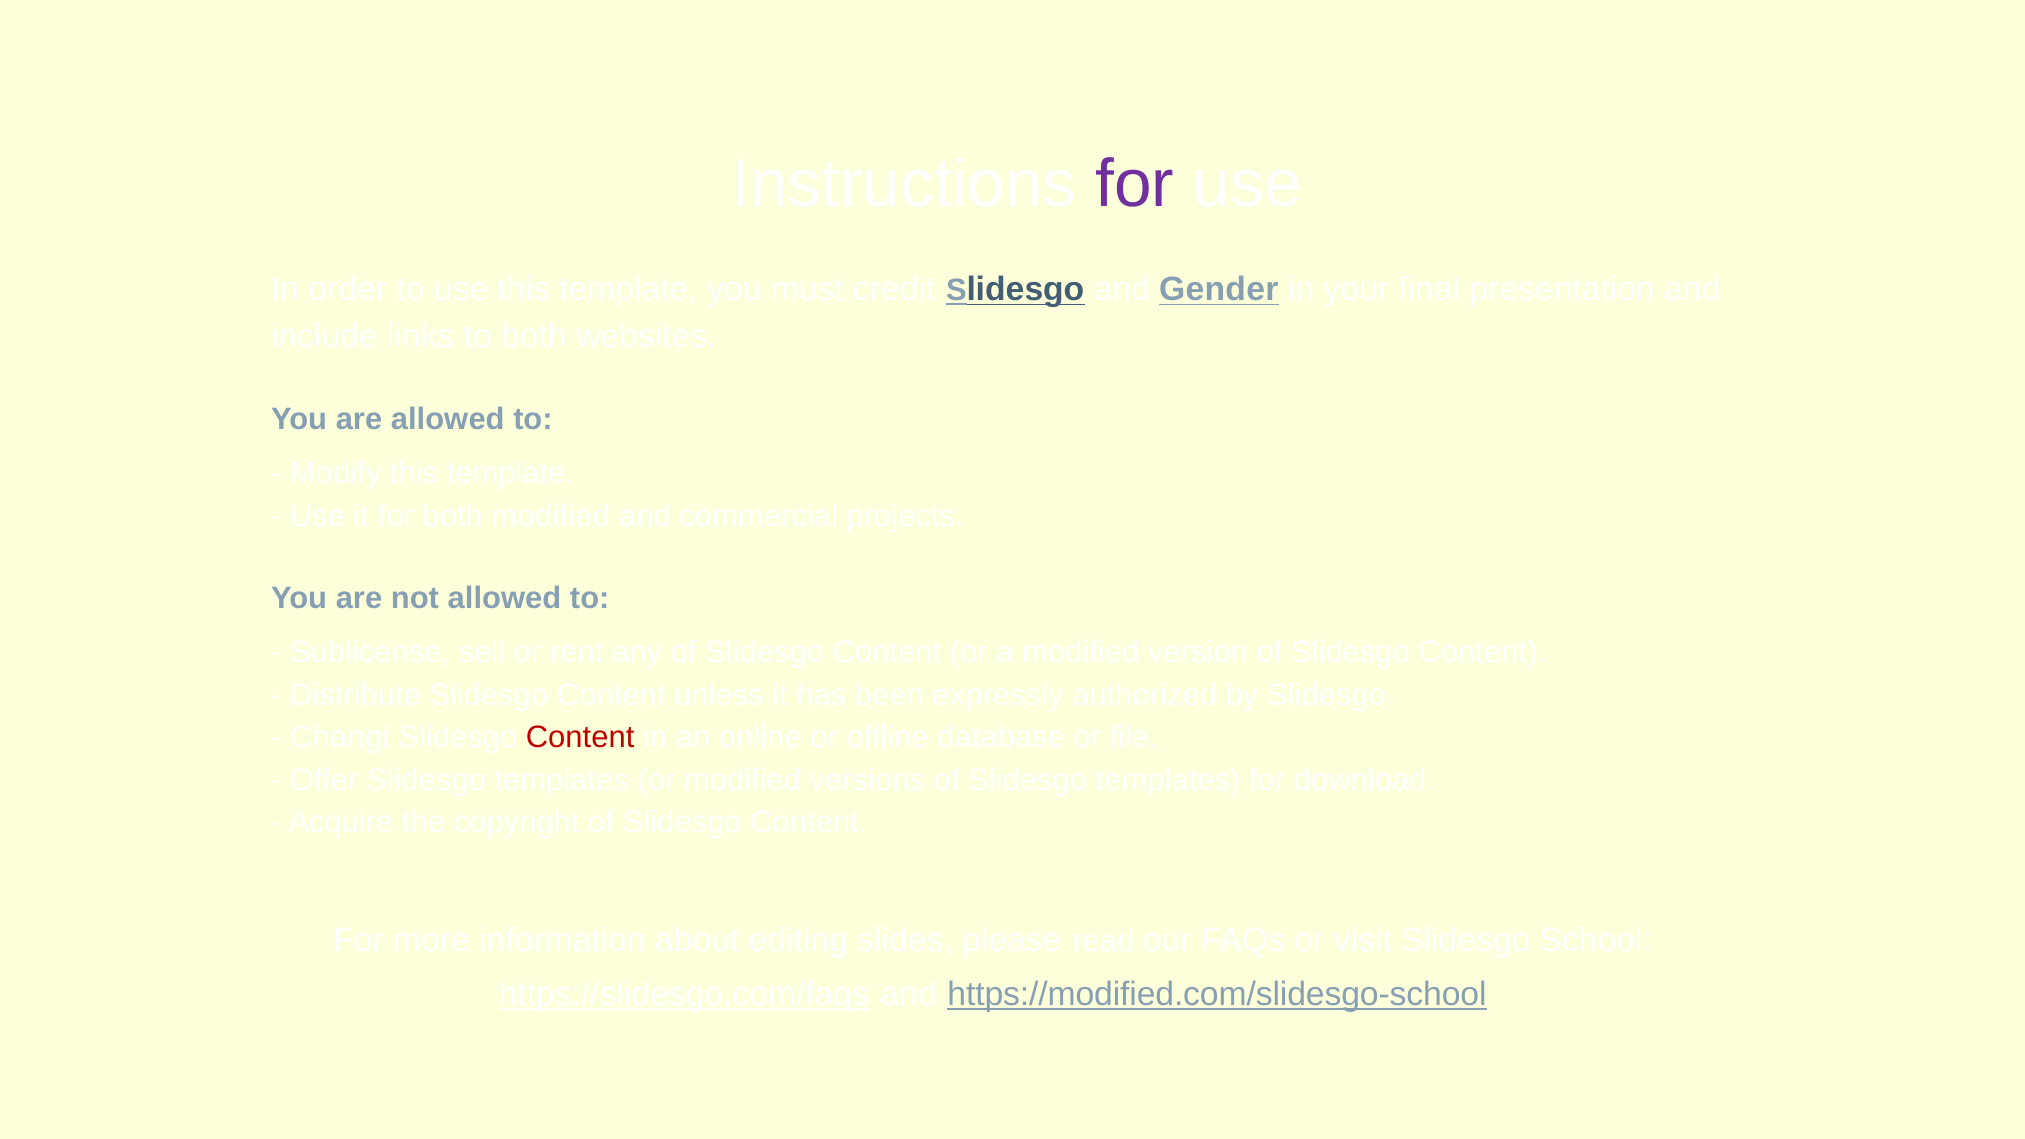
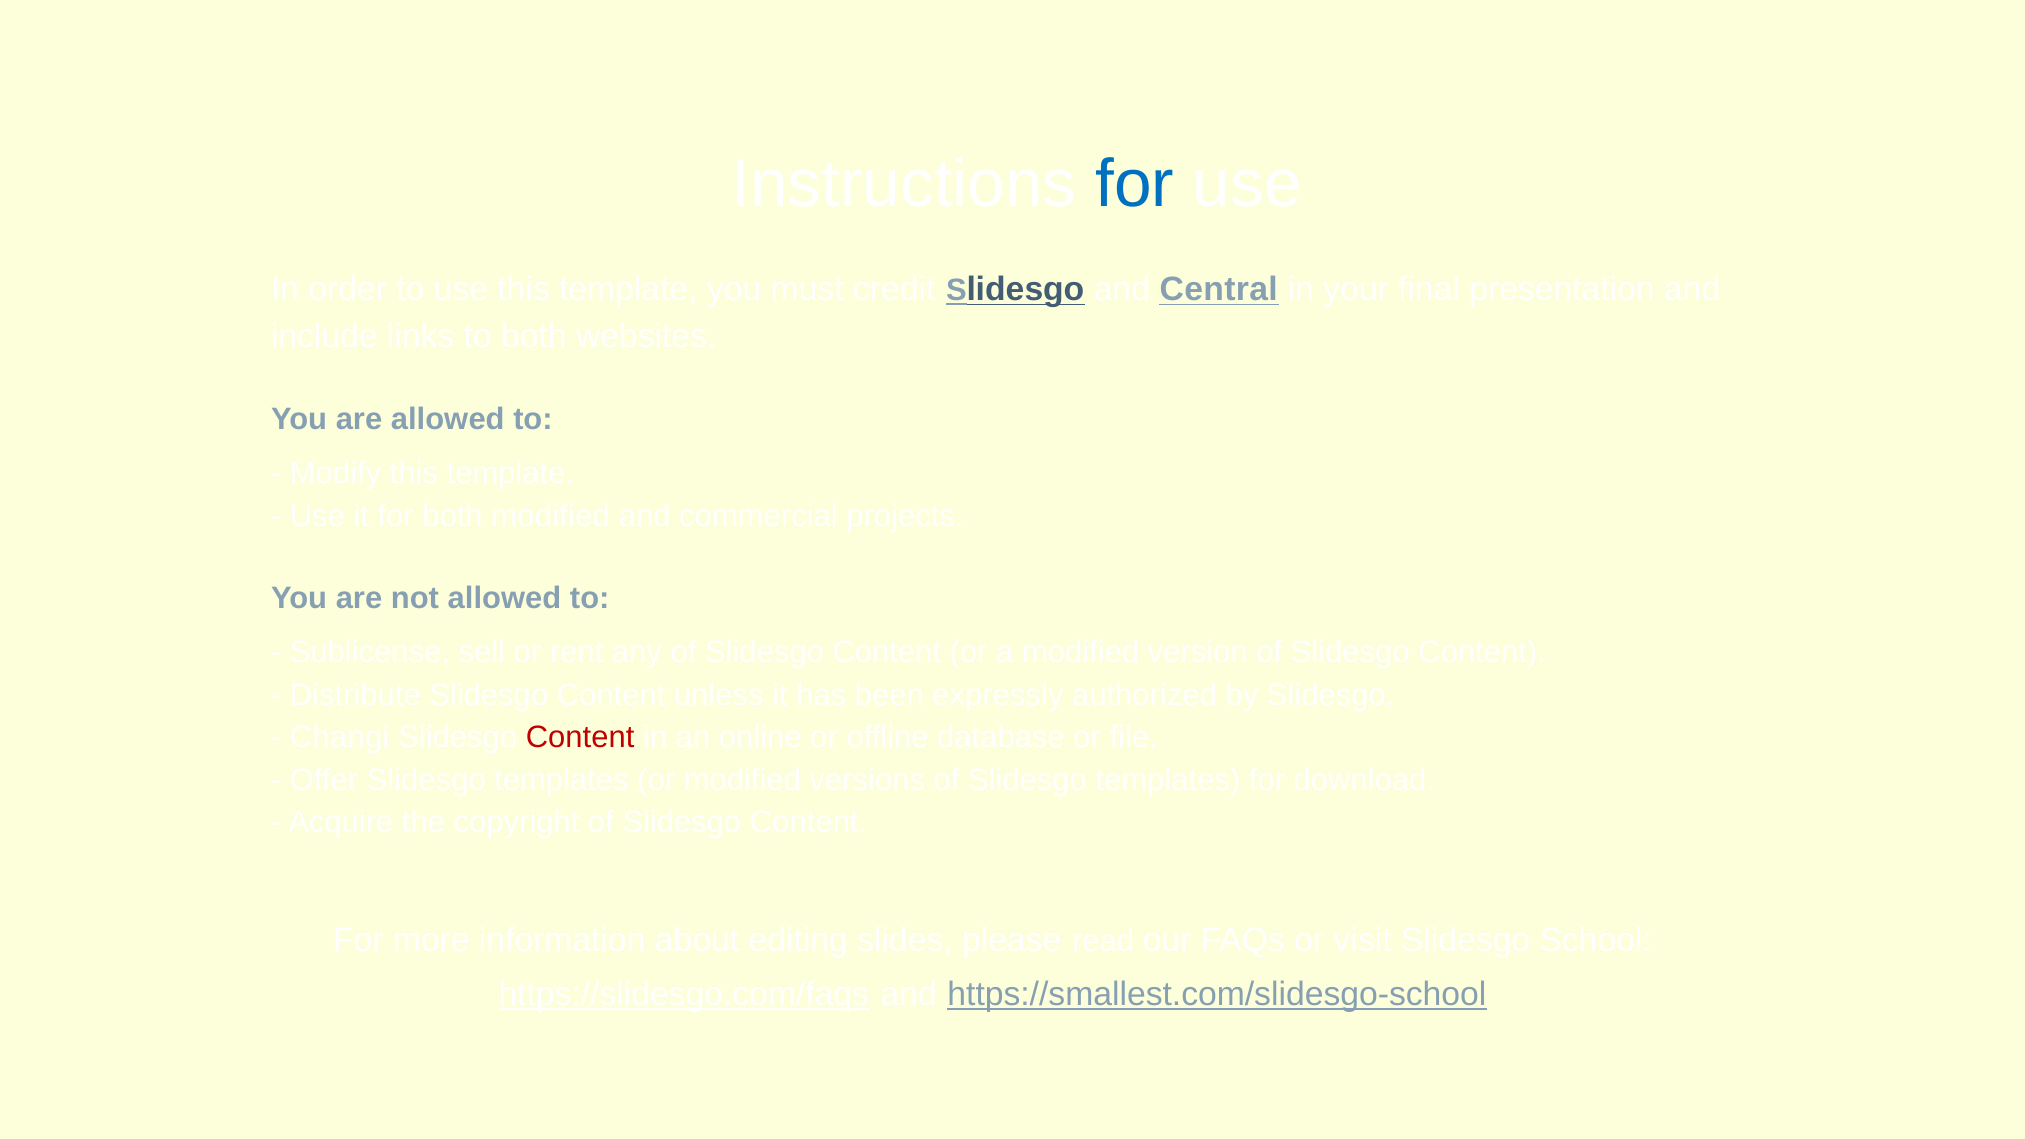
for at (1135, 184) colour: purple -> blue
Gender: Gender -> Central
https://modified.com/slidesgo-school: https://modified.com/slidesgo-school -> https://smallest.com/slidesgo-school
